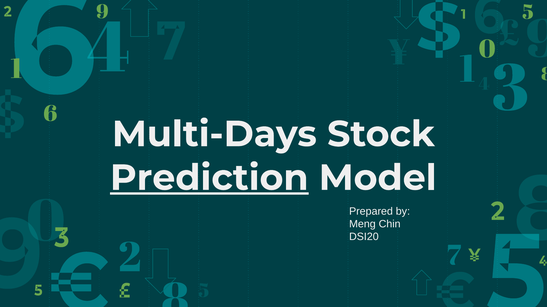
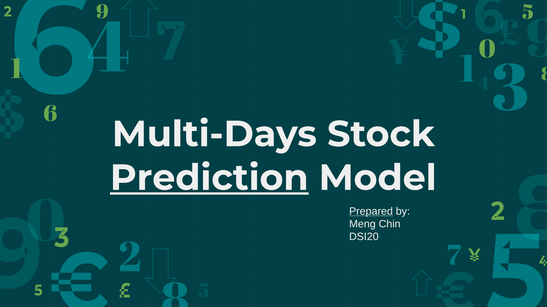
Prepared underline: none -> present
